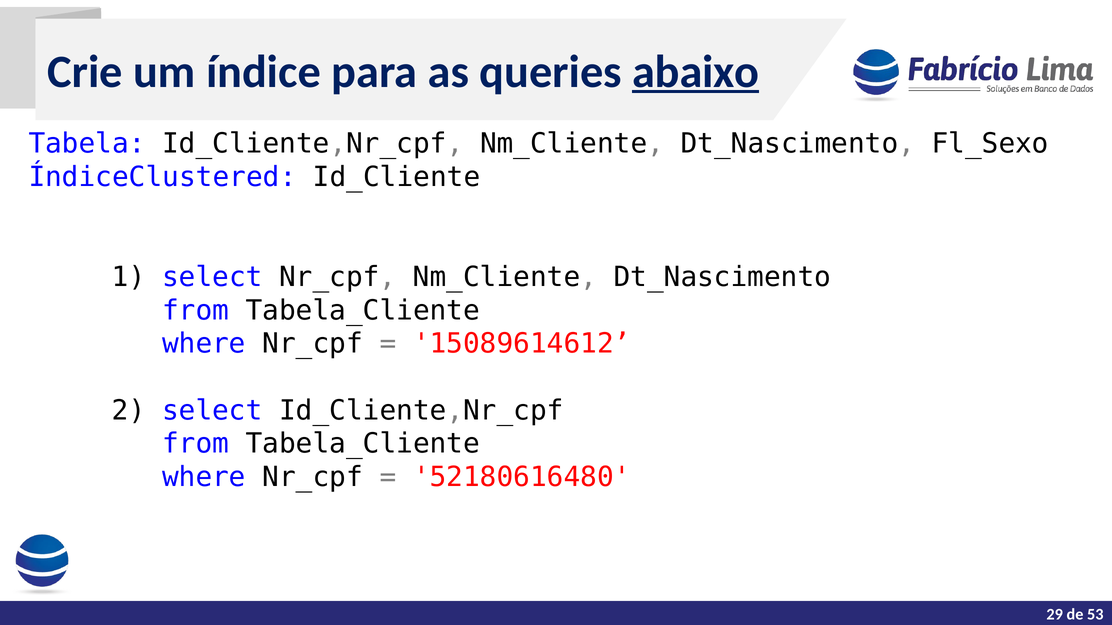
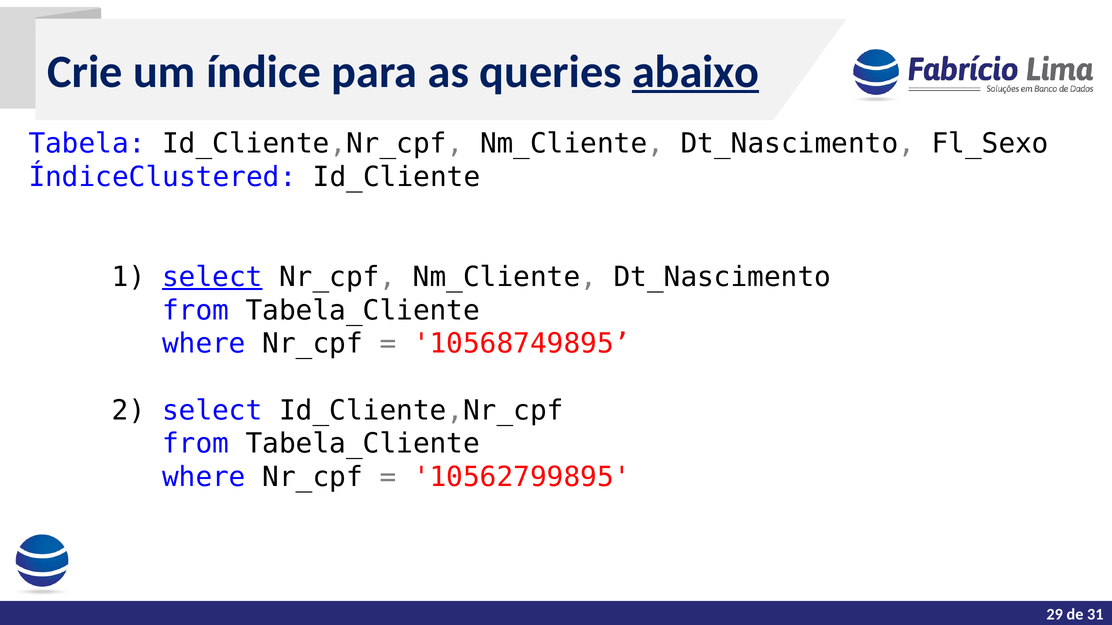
select at (212, 277) underline: none -> present
15089614612: 15089614612 -> 10568749895
52180616480: 52180616480 -> 10562799895
53: 53 -> 31
